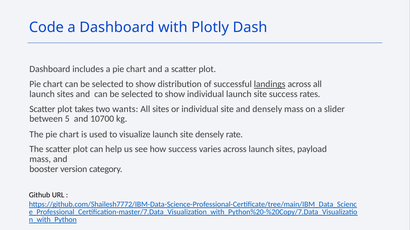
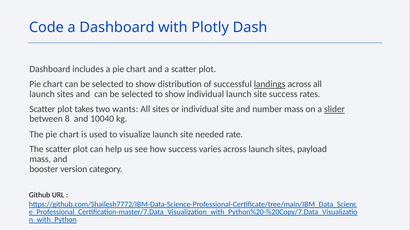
and densely: densely -> number
slider underline: none -> present
5: 5 -> 8
10700: 10700 -> 10040
site densely: densely -> needed
